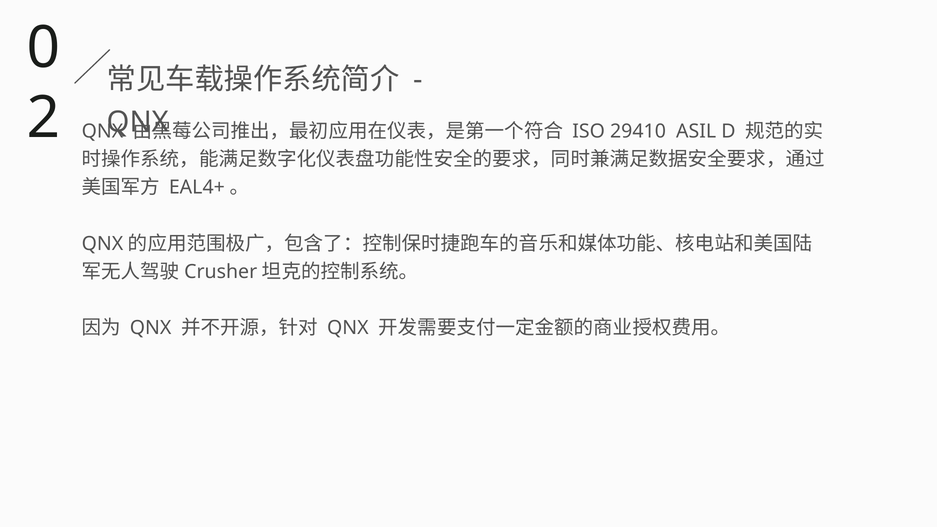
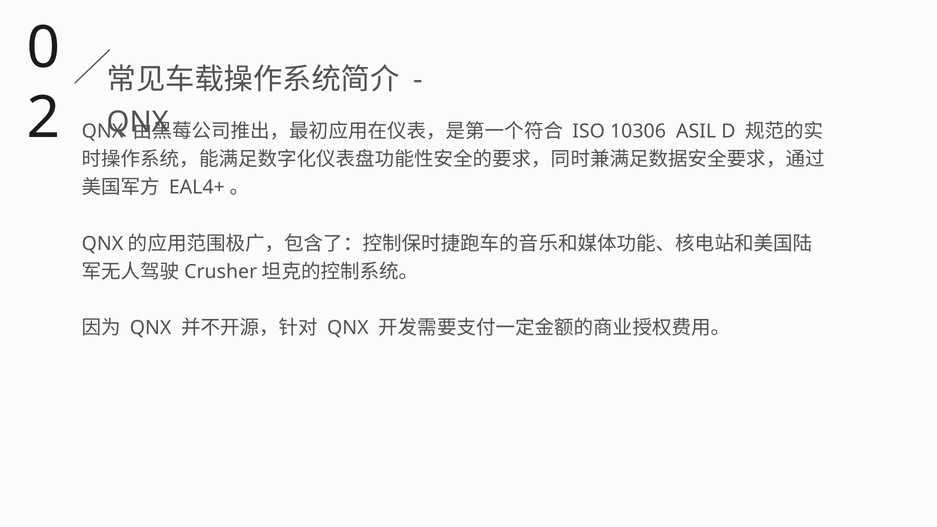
29410: 29410 -> 10306
